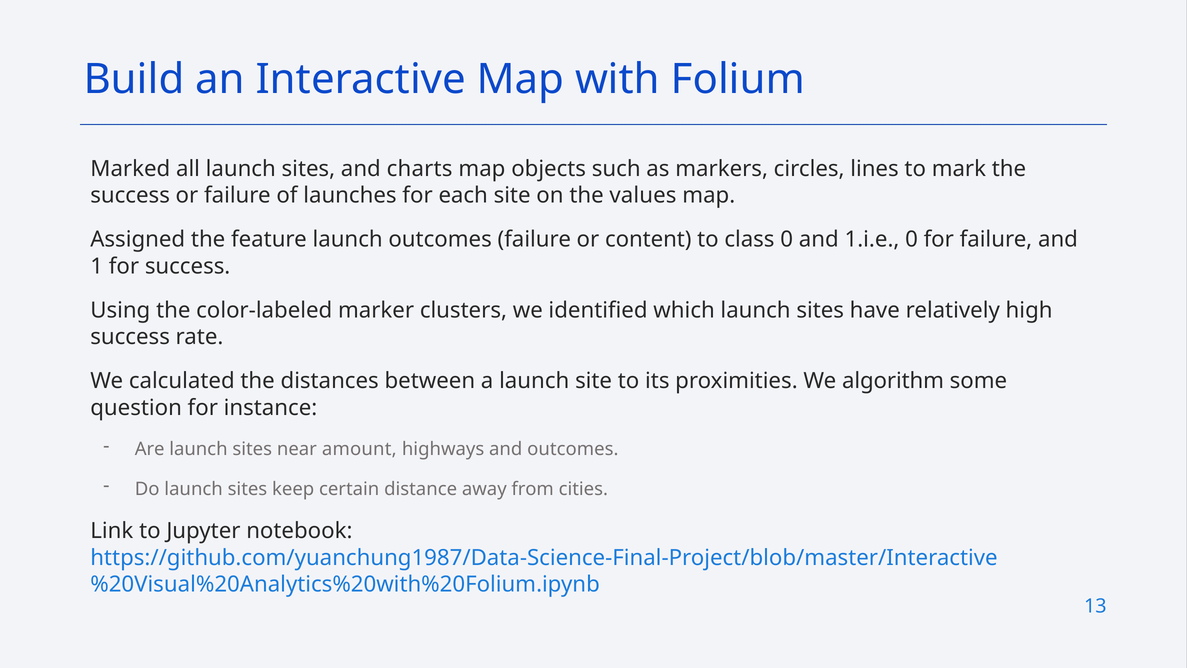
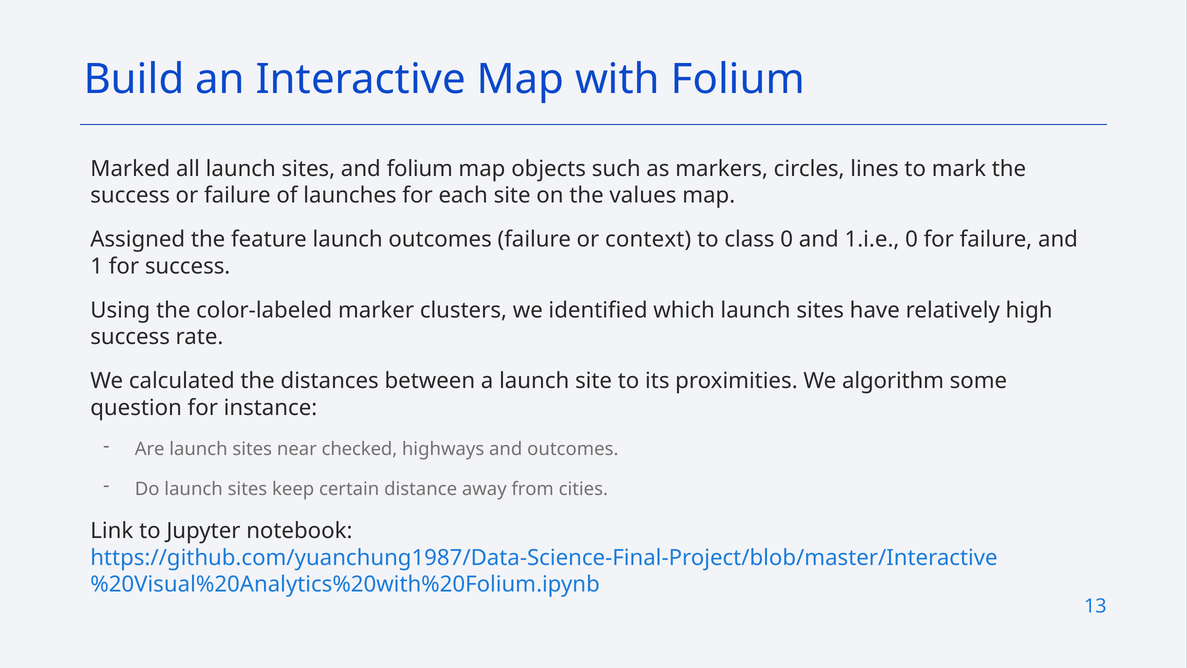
and charts: charts -> folium
content: content -> context
amount: amount -> checked
